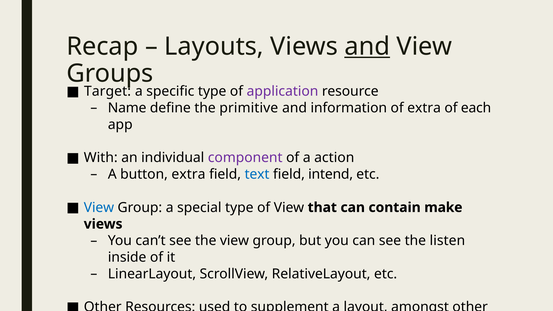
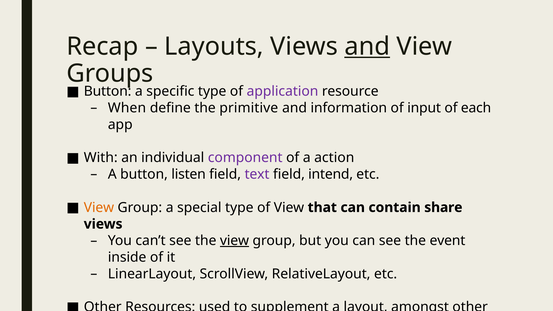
Target at (108, 91): Target -> Button
Name: Name -> When
of extra: extra -> input
button extra: extra -> listen
text colour: blue -> purple
View at (99, 207) colour: blue -> orange
make: make -> share
view at (234, 241) underline: none -> present
listen: listen -> event
